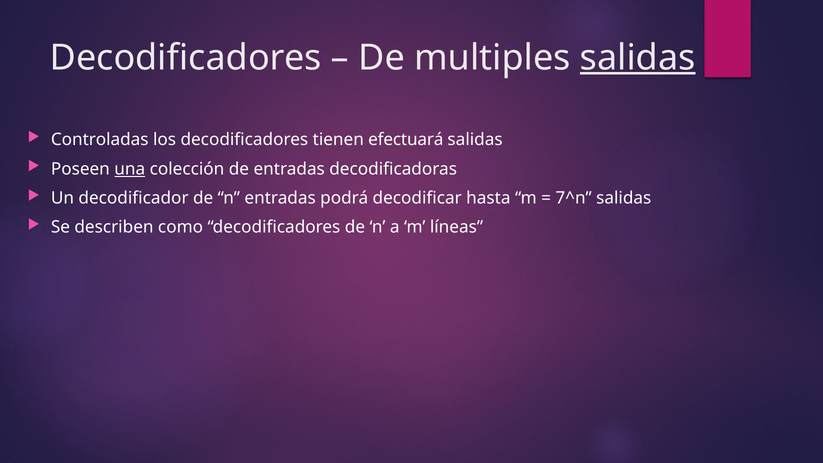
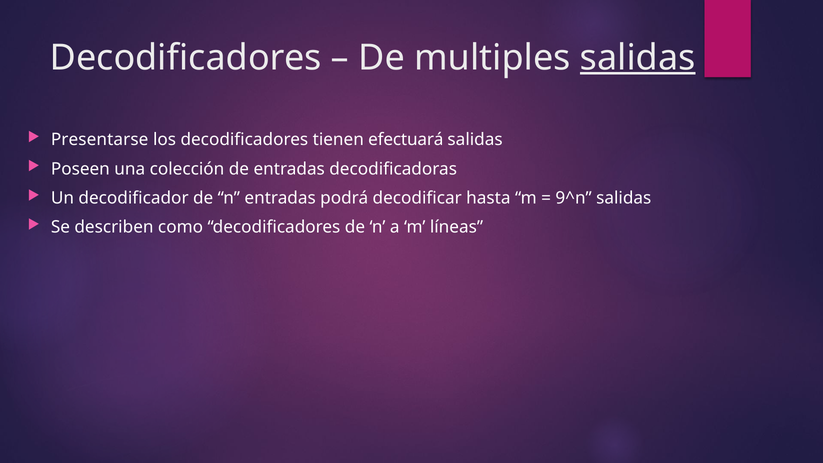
Controladas: Controladas -> Presentarse
una underline: present -> none
7^n: 7^n -> 9^n
